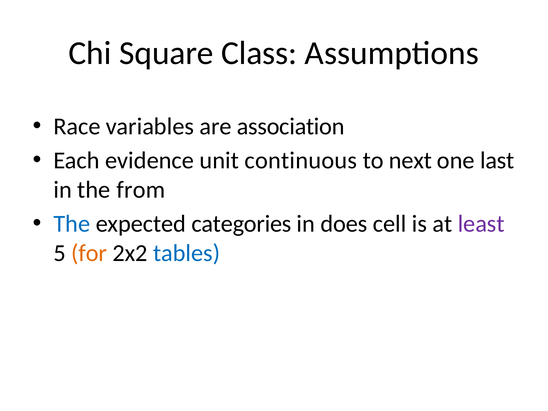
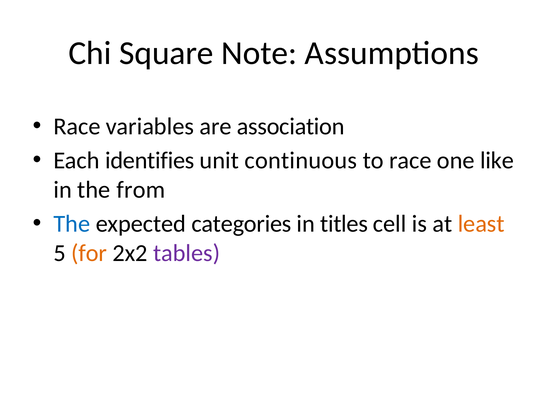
Class: Class -> Note
evidence: evidence -> identifies
to next: next -> race
last: last -> like
does: does -> titles
least colour: purple -> orange
tables colour: blue -> purple
